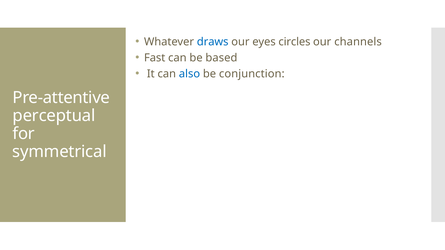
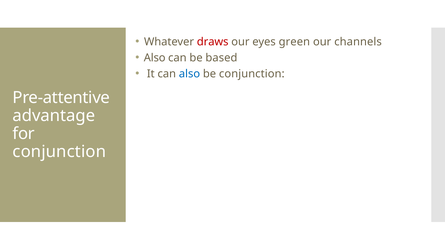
draws colour: blue -> red
circles: circles -> green
Fast at (155, 58): Fast -> Also
perceptual: perceptual -> advantage
symmetrical at (59, 152): symmetrical -> conjunction
